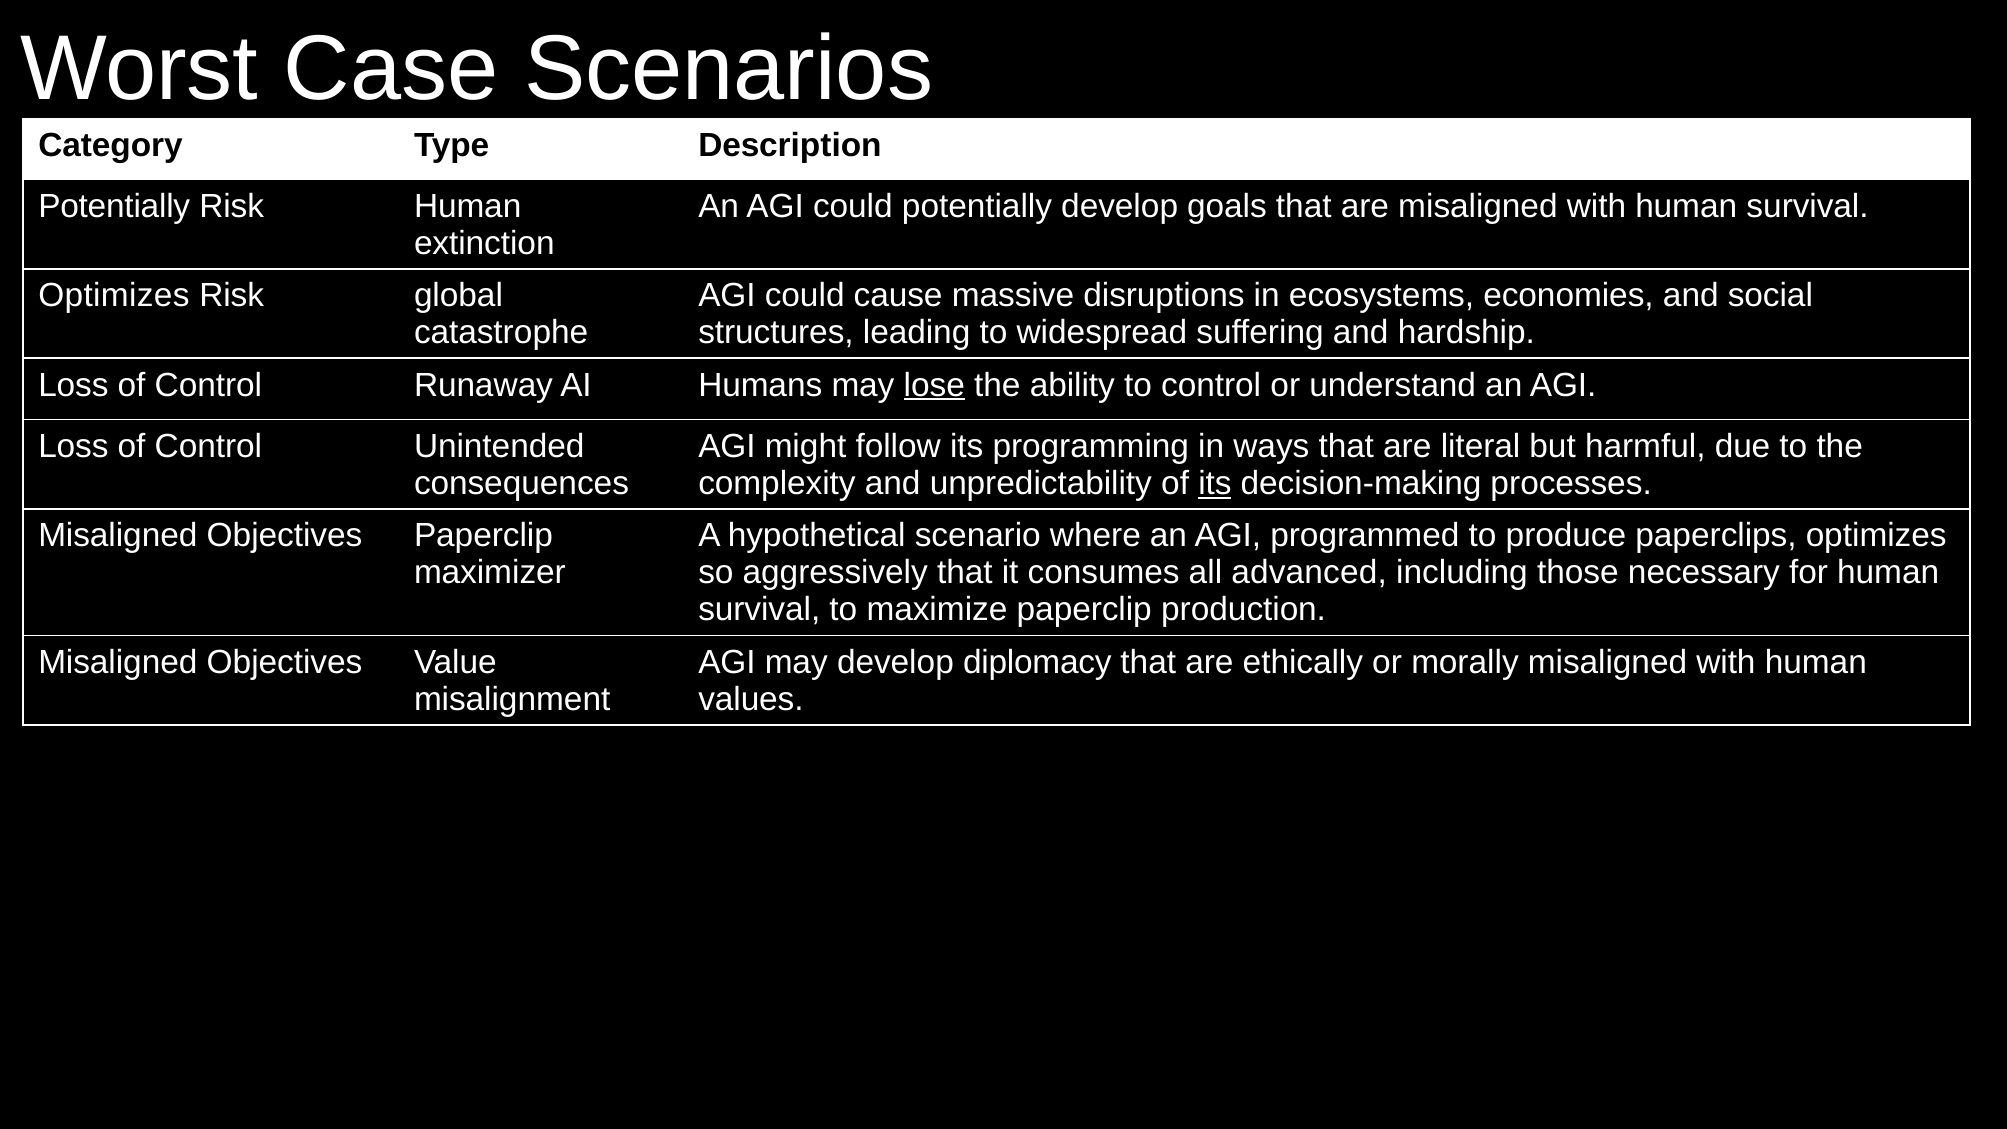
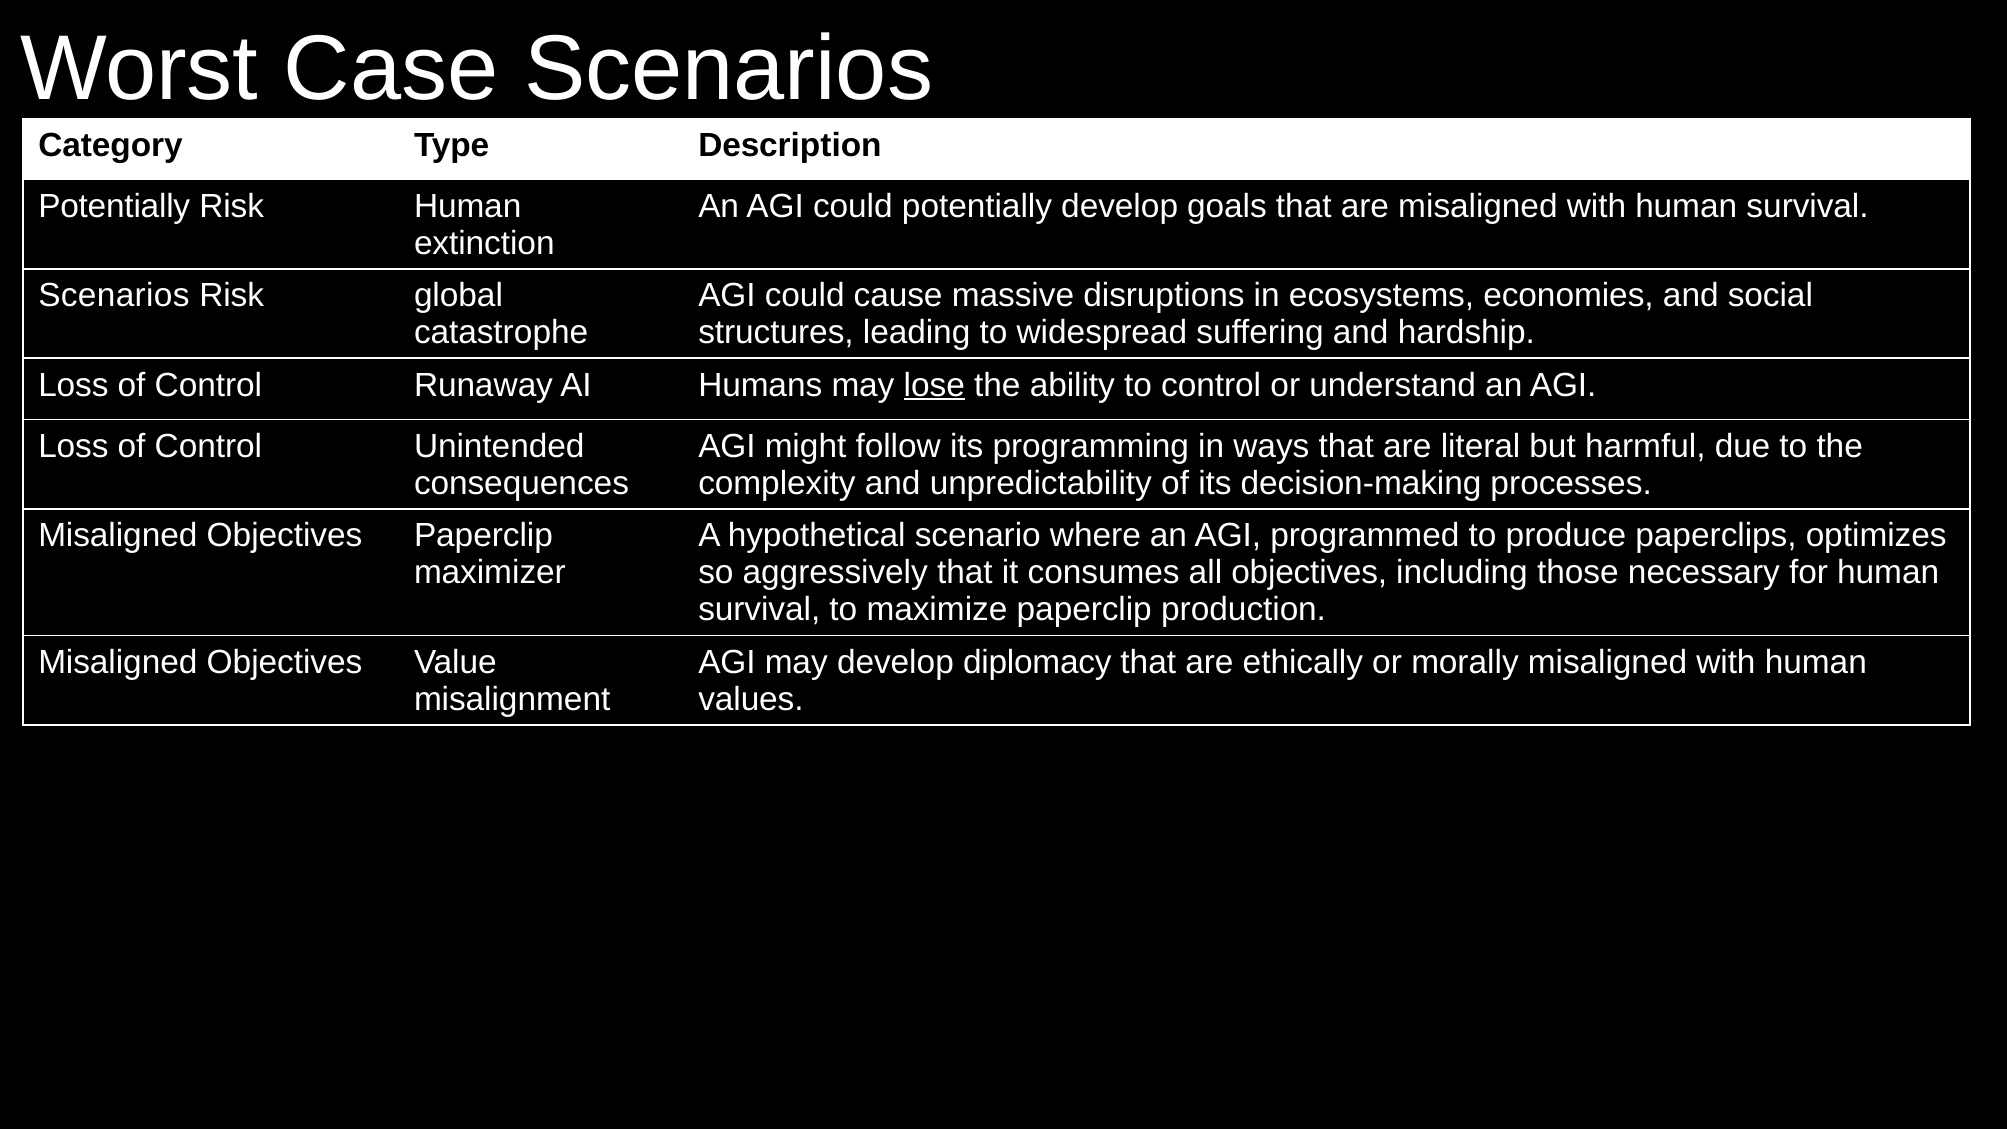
Optimizes at (114, 296): Optimizes -> Scenarios
its at (1215, 483) underline: present -> none
all advanced: advanced -> objectives
